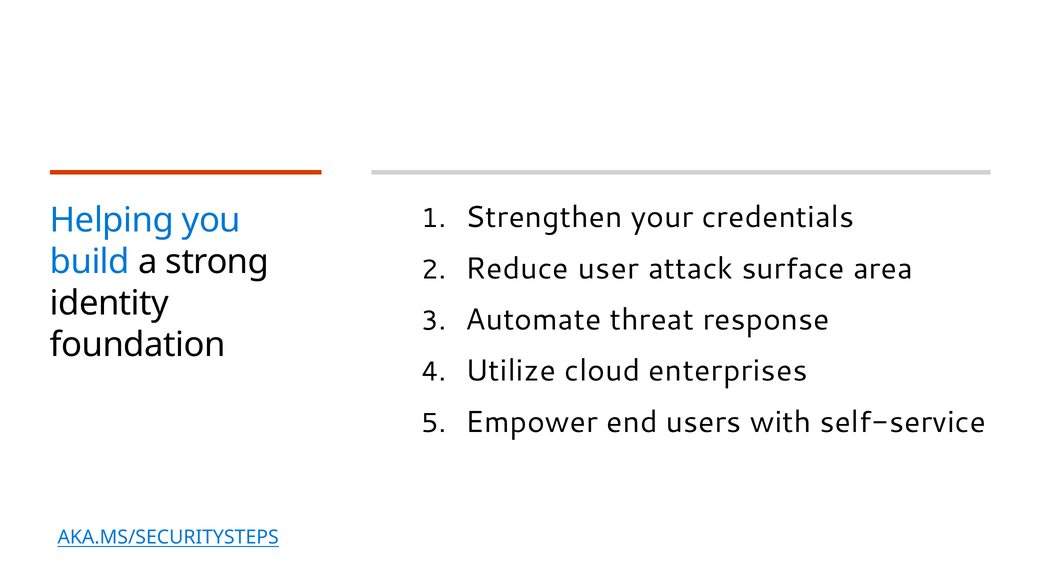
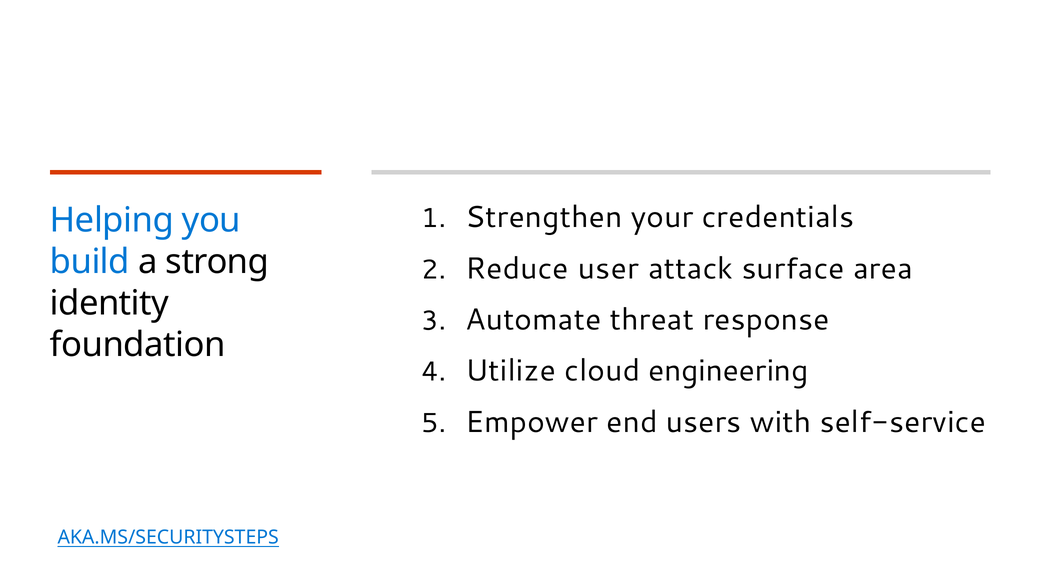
enterprises: enterprises -> engineering
